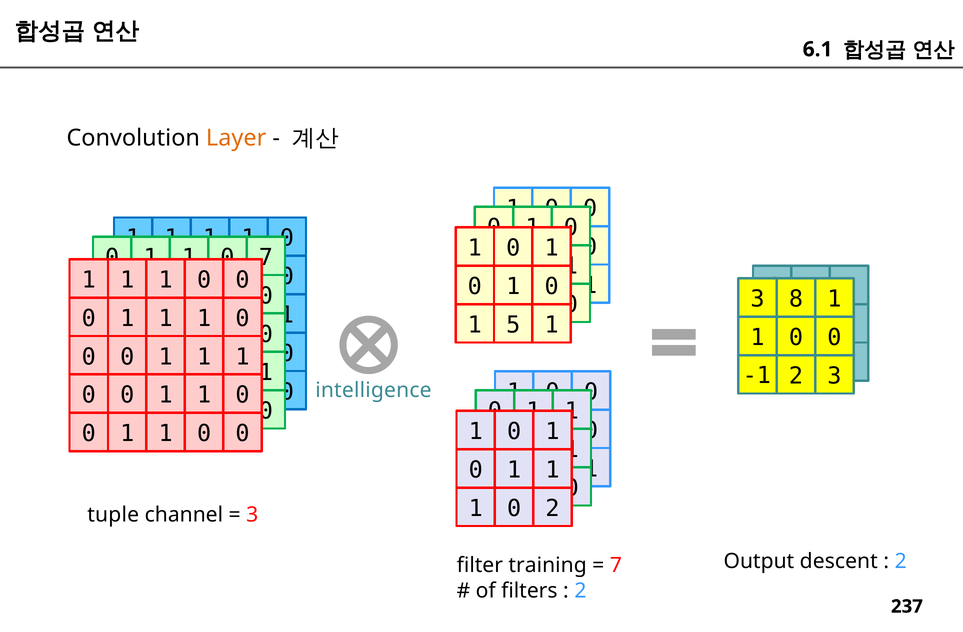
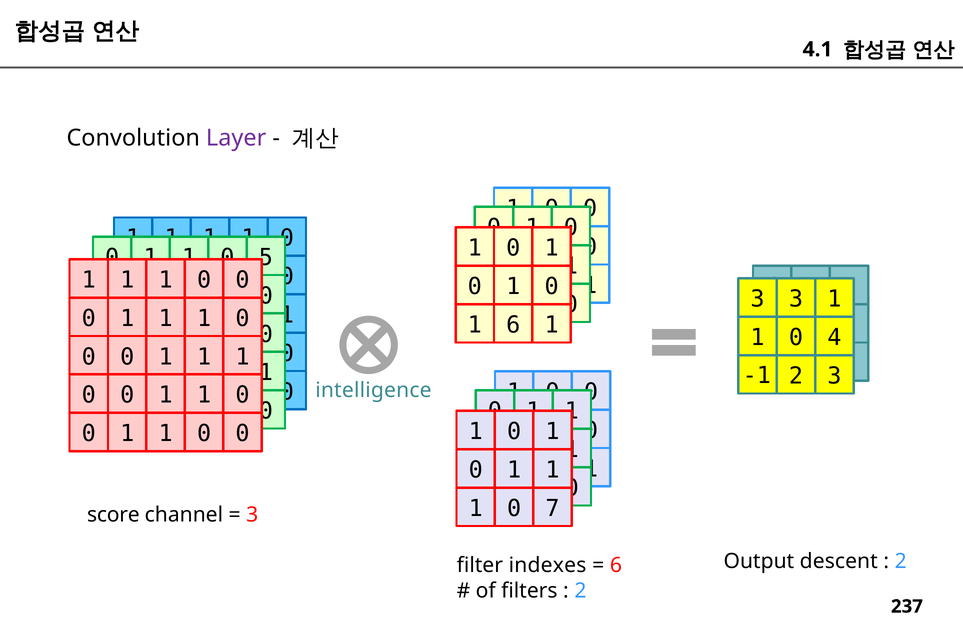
6.1: 6.1 -> 4.1
Layer colour: orange -> purple
7 at (266, 258): 7 -> 5
3 8: 8 -> 3
1 5: 5 -> 6
0 at (834, 338): 0 -> 4
1 0 2: 2 -> 7
tuple: tuple -> score
training: training -> indexes
7 at (616, 566): 7 -> 6
